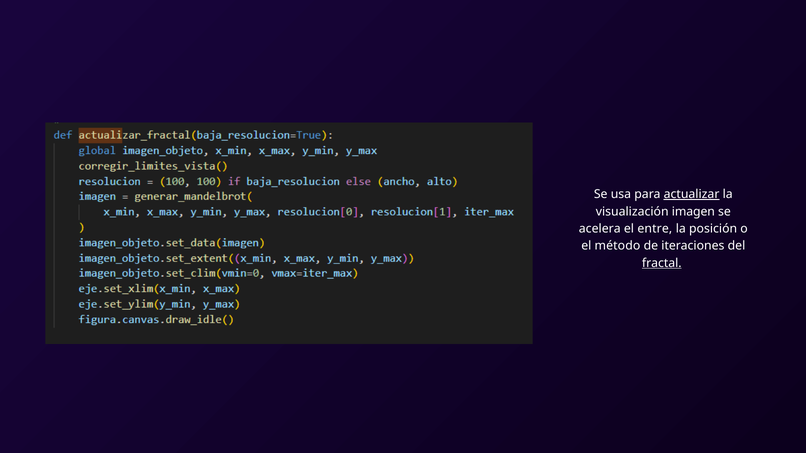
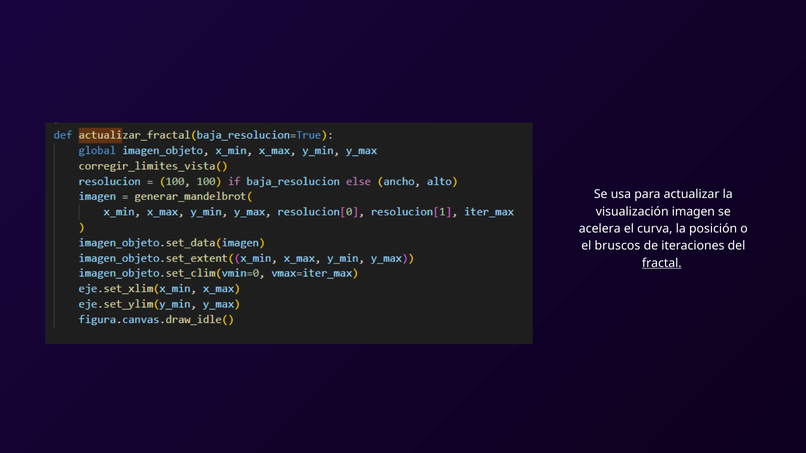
actualizar underline: present -> none
entre: entre -> curva
método: método -> bruscos
